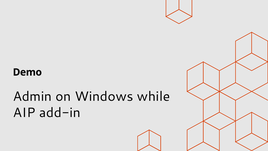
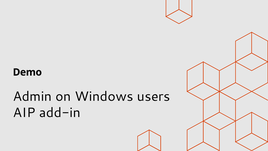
while: while -> users
